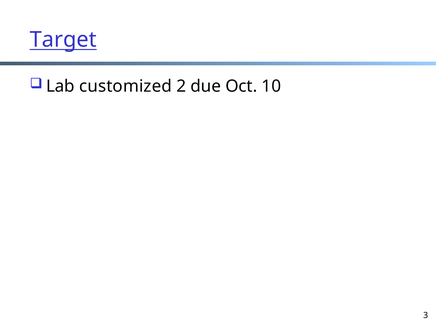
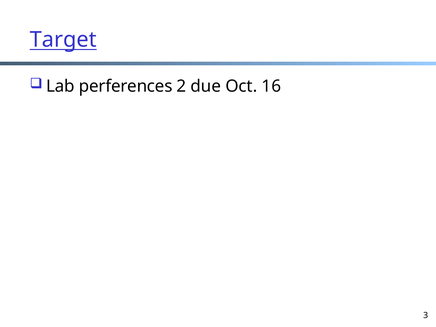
customized: customized -> perferences
10: 10 -> 16
